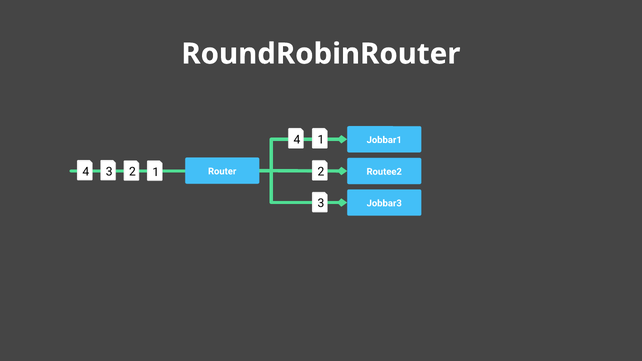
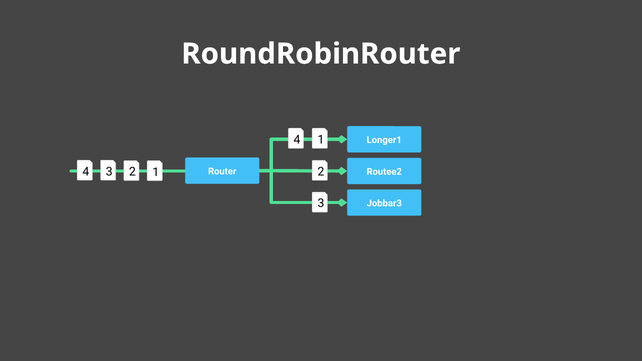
Jobbar1: Jobbar1 -> Longer1
